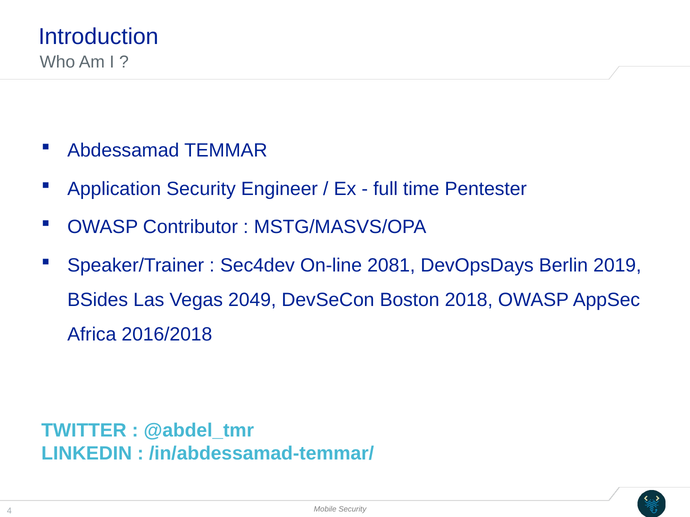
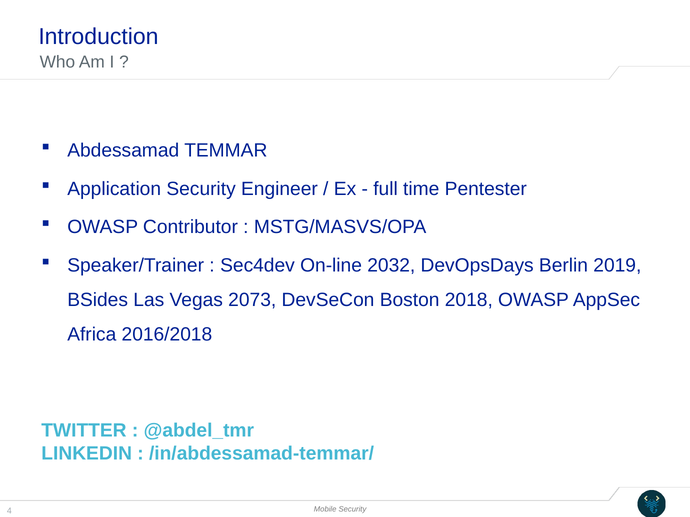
2081: 2081 -> 2032
2049: 2049 -> 2073
